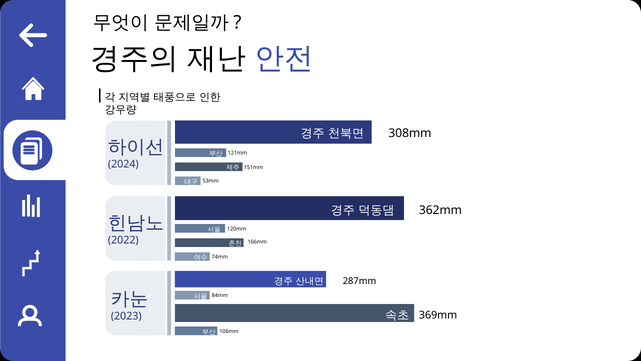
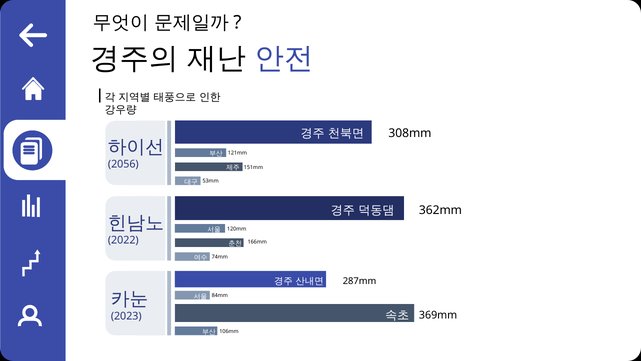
2024: 2024 -> 2056
